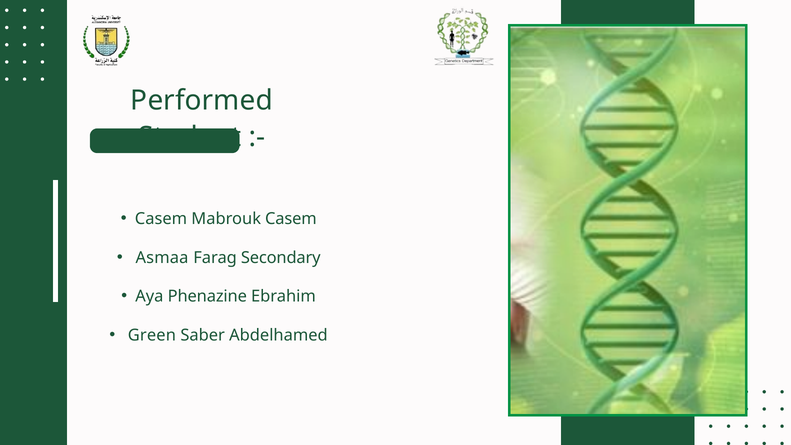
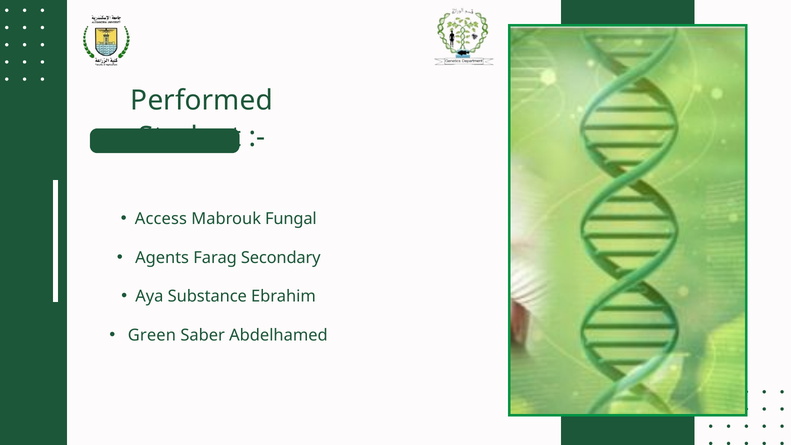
Casem at (161, 219): Casem -> Access
Mabrouk Casem: Casem -> Fungal
Asmaa: Asmaa -> Agents
Phenazine: Phenazine -> Substance
